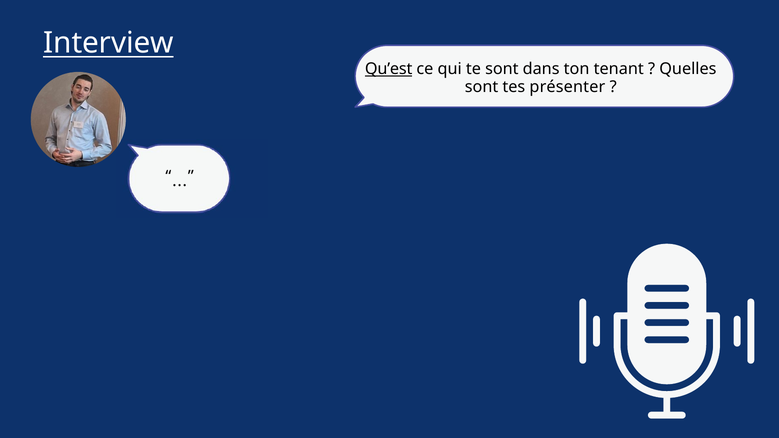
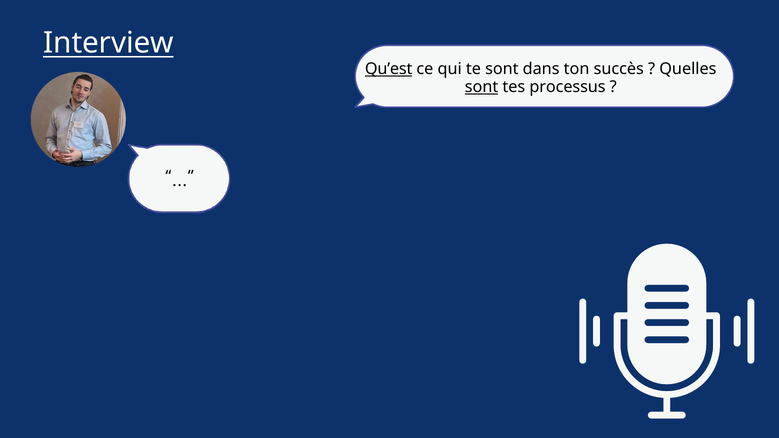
tenant: tenant -> succès
sont at (482, 87) underline: none -> present
présenter: présenter -> processus
